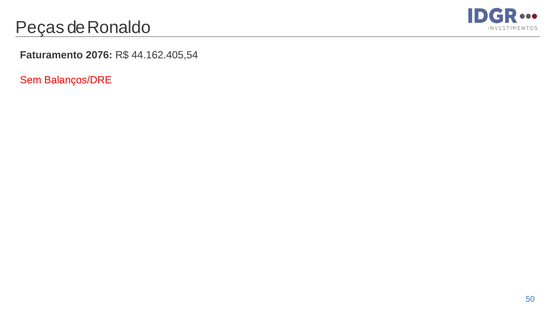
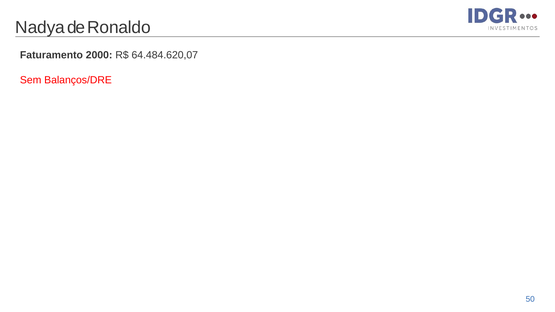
Peças: Peças -> Nadya
2076: 2076 -> 2000
44.162.405,54: 44.162.405,54 -> 64.484.620,07
